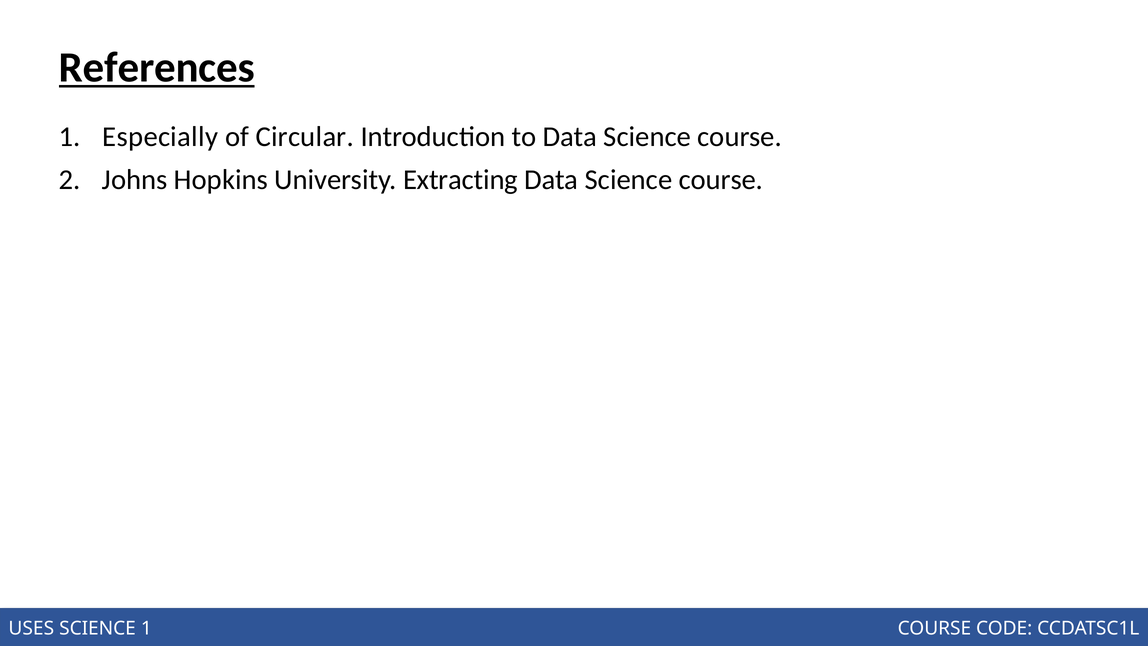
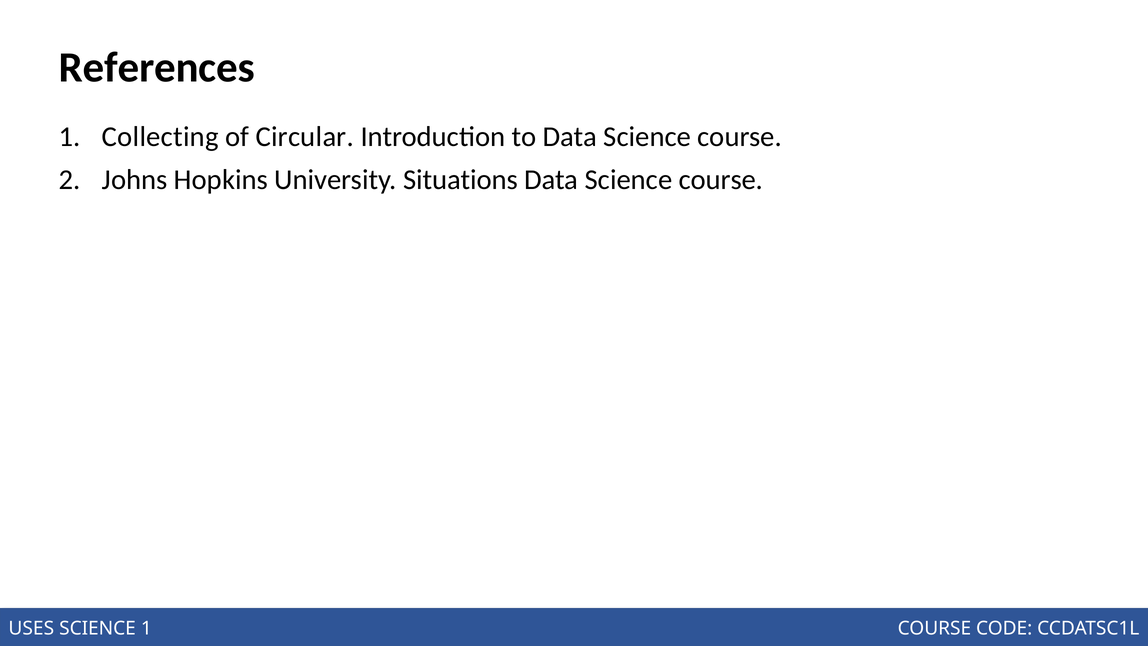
References underline: present -> none
Especially: Especially -> Collecting
Extracting: Extracting -> Situations
